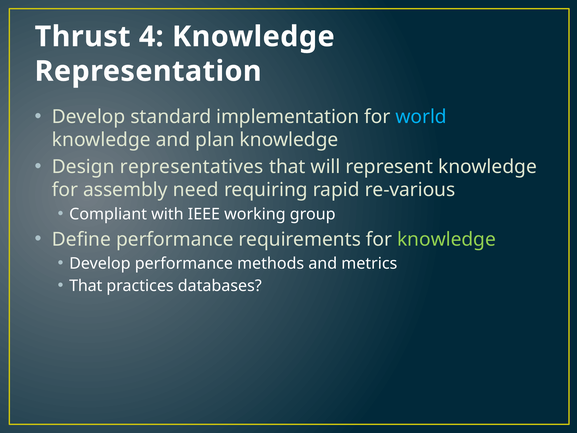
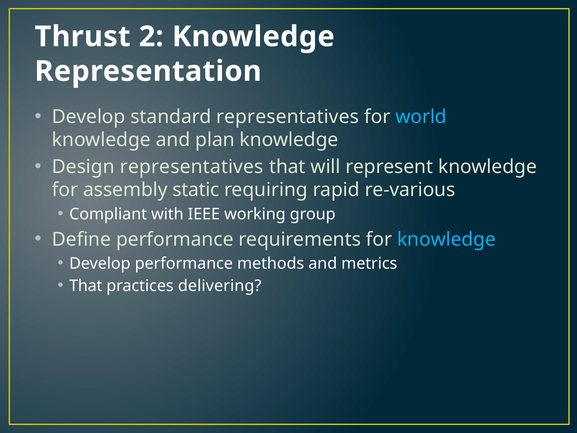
4: 4 -> 2
standard implementation: implementation -> representatives
need: need -> static
knowledge at (447, 239) colour: light green -> light blue
databases: databases -> delivering
